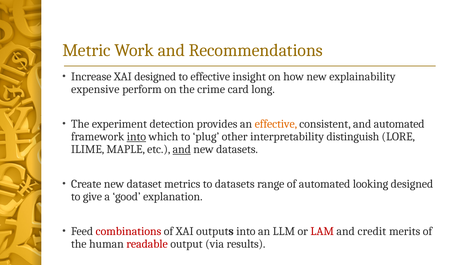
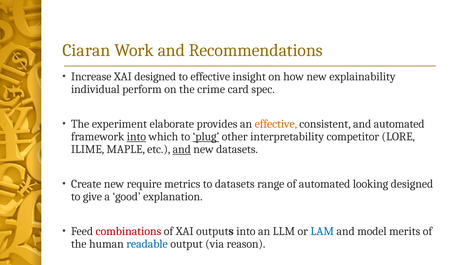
Metric: Metric -> Ciaran
expensive: expensive -> individual
long: long -> spec
detection: detection -> elaborate
plug underline: none -> present
distinguish: distinguish -> competitor
dataset: dataset -> require
LAM colour: red -> blue
credit: credit -> model
readable colour: red -> blue
results: results -> reason
